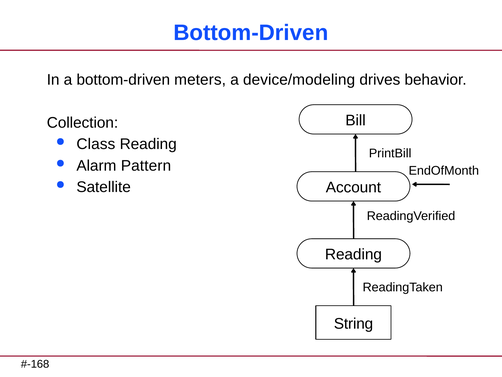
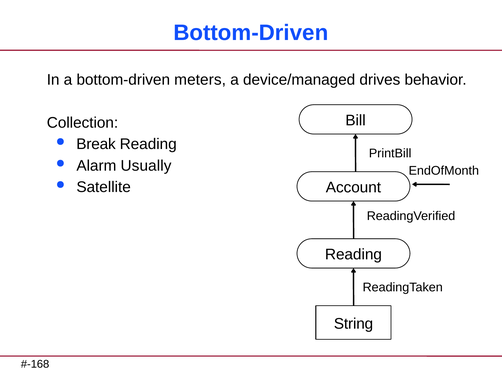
device/modeling: device/modeling -> device/managed
Class: Class -> Break
Pattern: Pattern -> Usually
